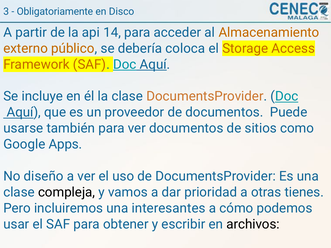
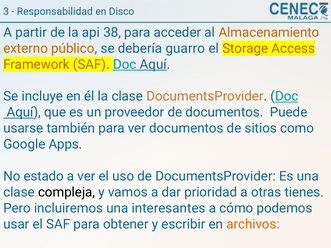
Obligatoriamente: Obligatoriamente -> Responsabilidad
14: 14 -> 38
coloca: coloca -> guarro
diseño: diseño -> estado
archivos colour: black -> orange
